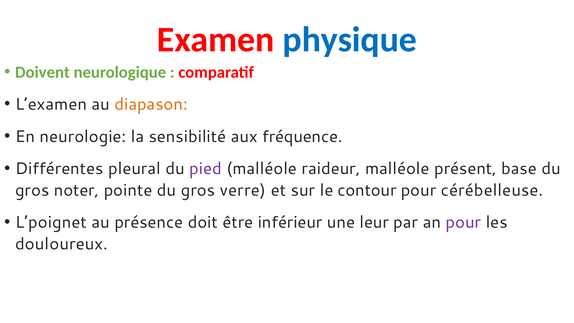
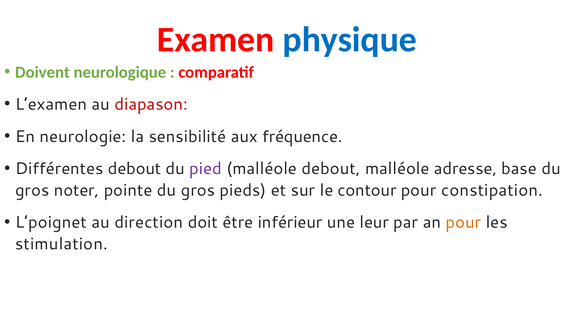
diapason colour: orange -> red
Différentes pleural: pleural -> debout
malléole raideur: raideur -> debout
présent: présent -> adresse
verre: verre -> pieds
cérébelleuse: cérébelleuse -> constipation
présence: présence -> direction
pour at (463, 222) colour: purple -> orange
douloureux: douloureux -> stimulation
